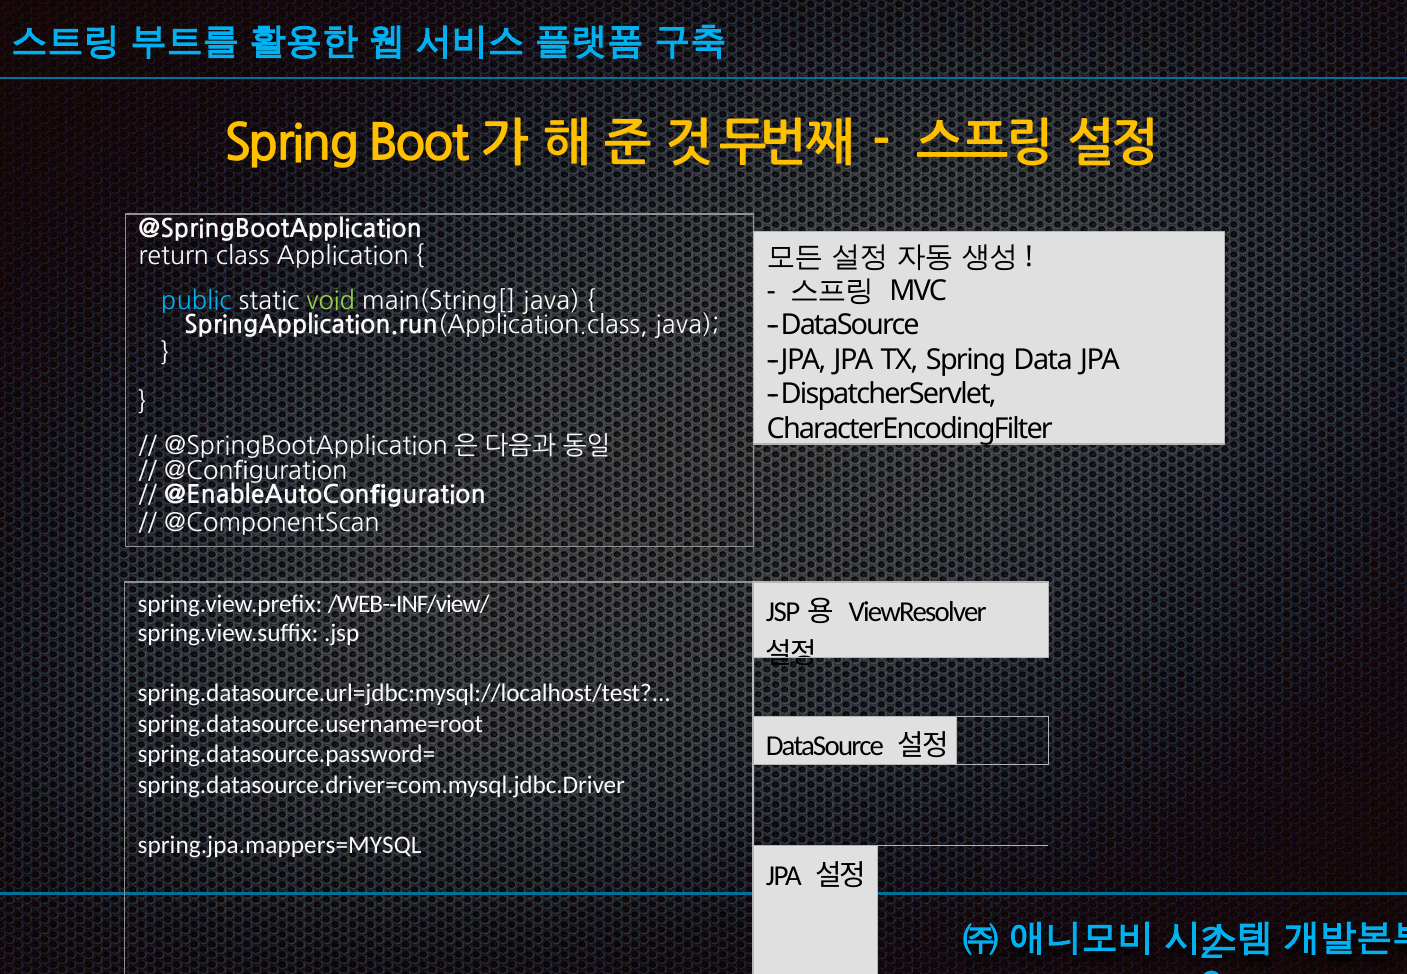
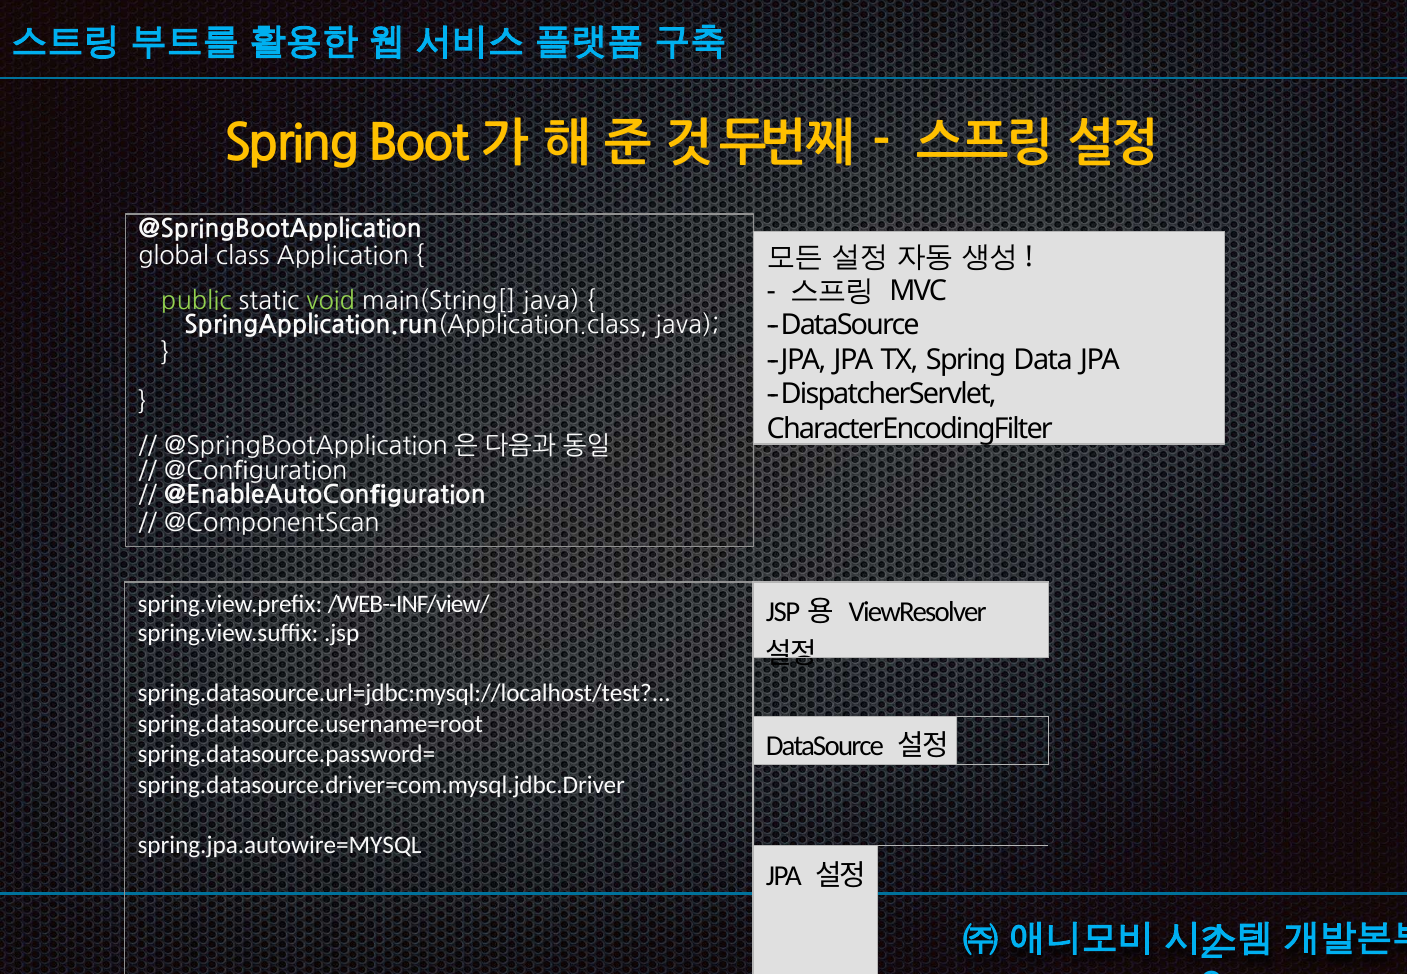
return: return -> global
public colour: light blue -> light green
spring.jpa.mappers=MYSQL: spring.jpa.mappers=MYSQL -> spring.jpa.autowire=MYSQL
